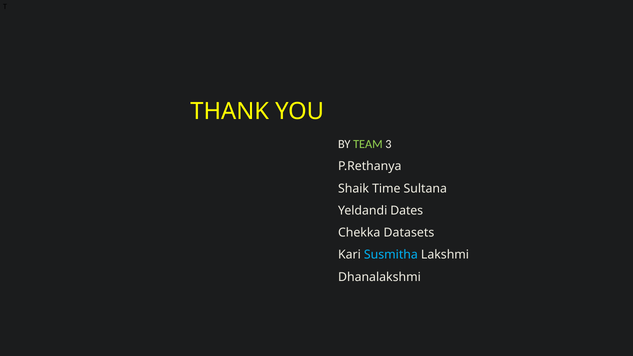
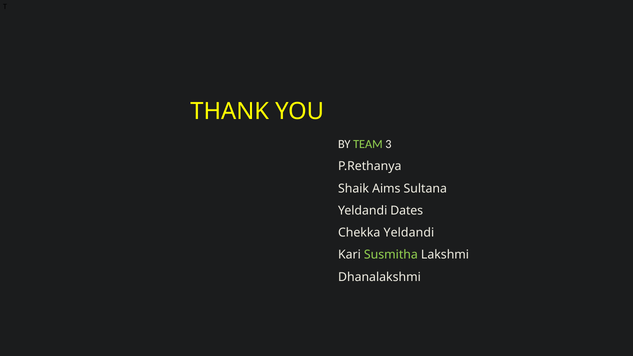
Time: Time -> Aims
Chekka Datasets: Datasets -> Yeldandi
Susmitha colour: light blue -> light green
